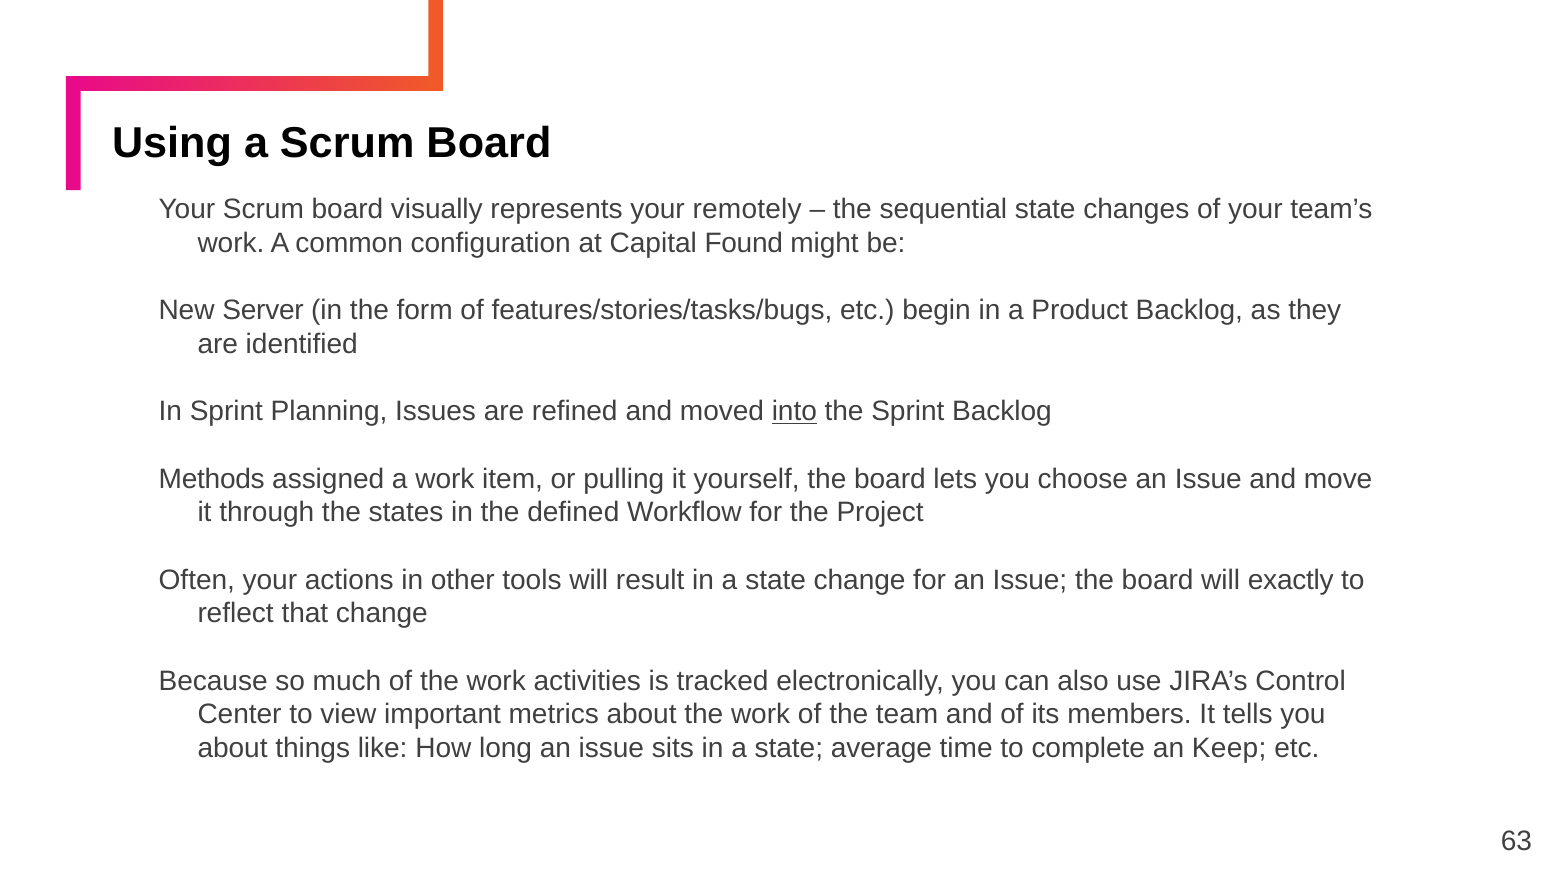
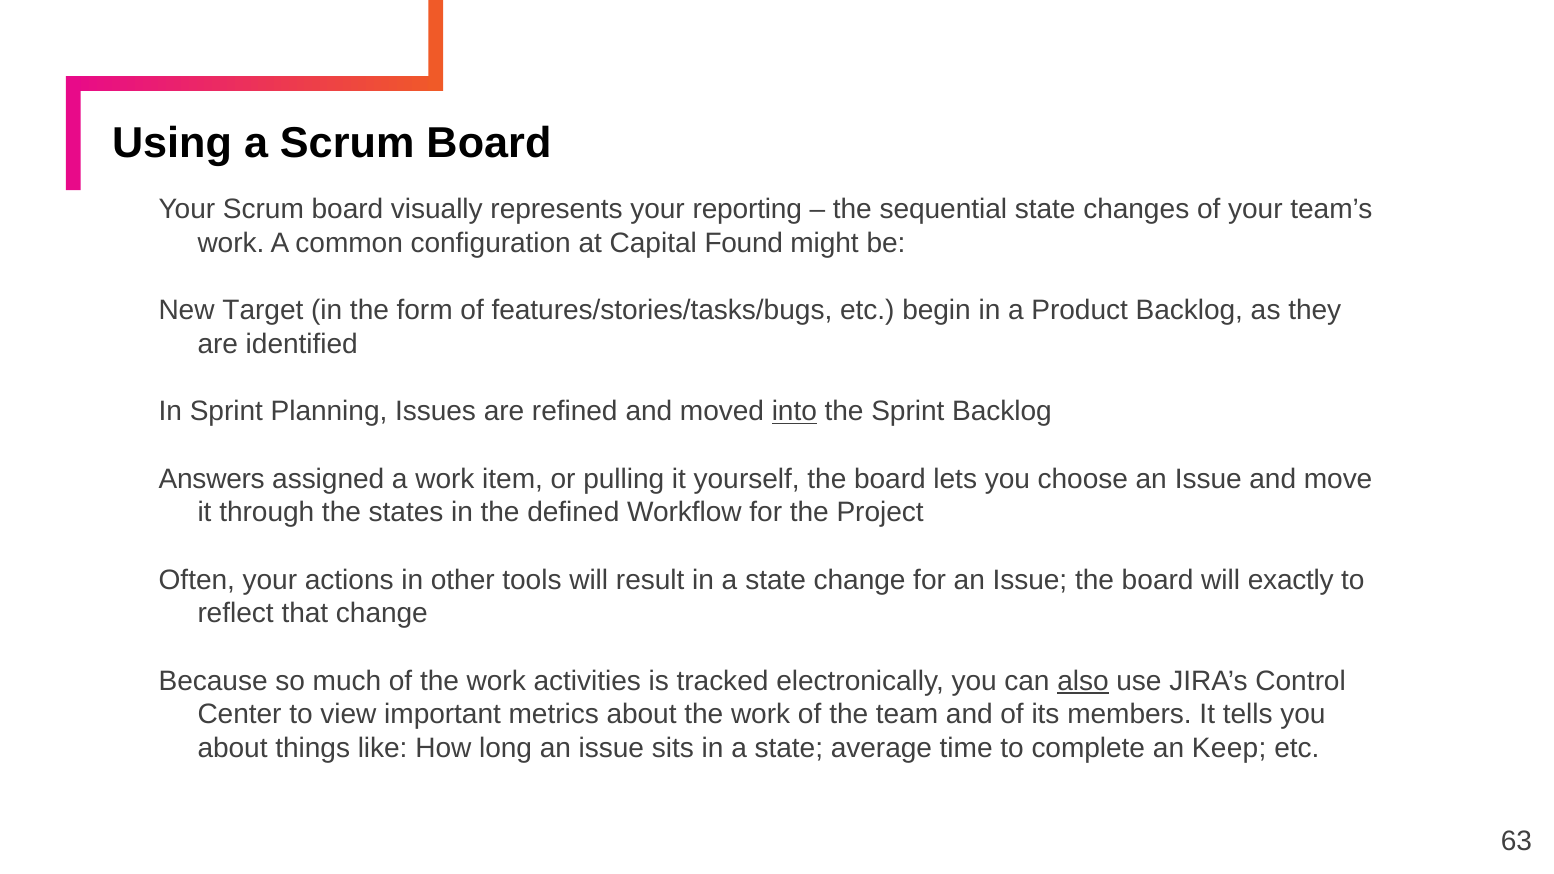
remotely: remotely -> reporting
Server: Server -> Target
Methods: Methods -> Answers
also underline: none -> present
